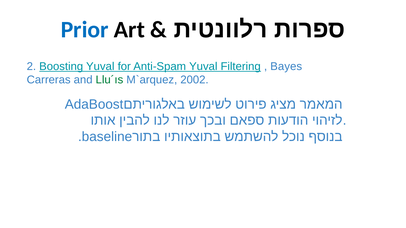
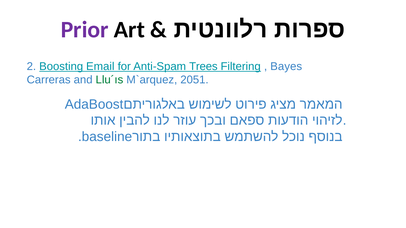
Prior colour: blue -> purple
Boosting Yuval: Yuval -> Email
Anti-Spam Yuval: Yuval -> Trees
2002: 2002 -> 2051
